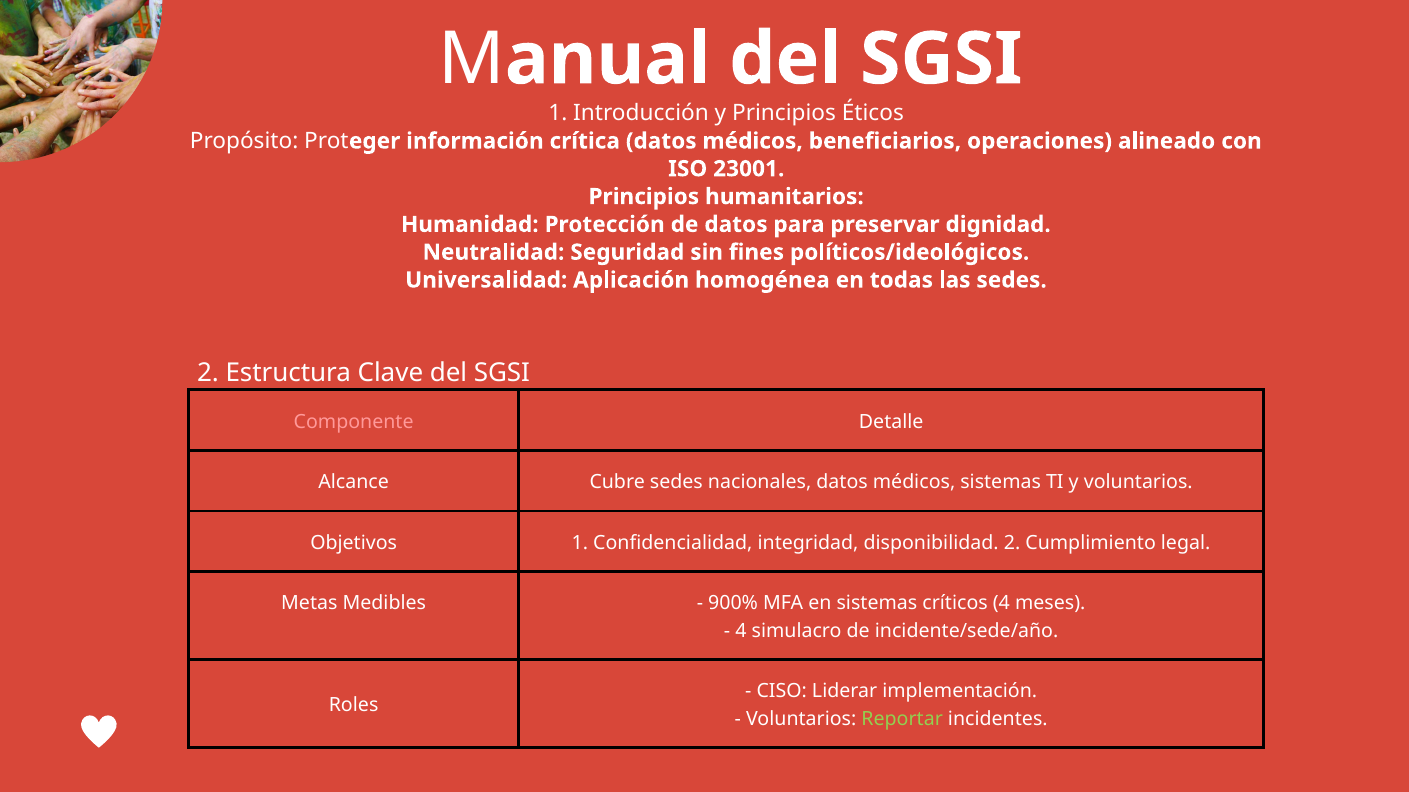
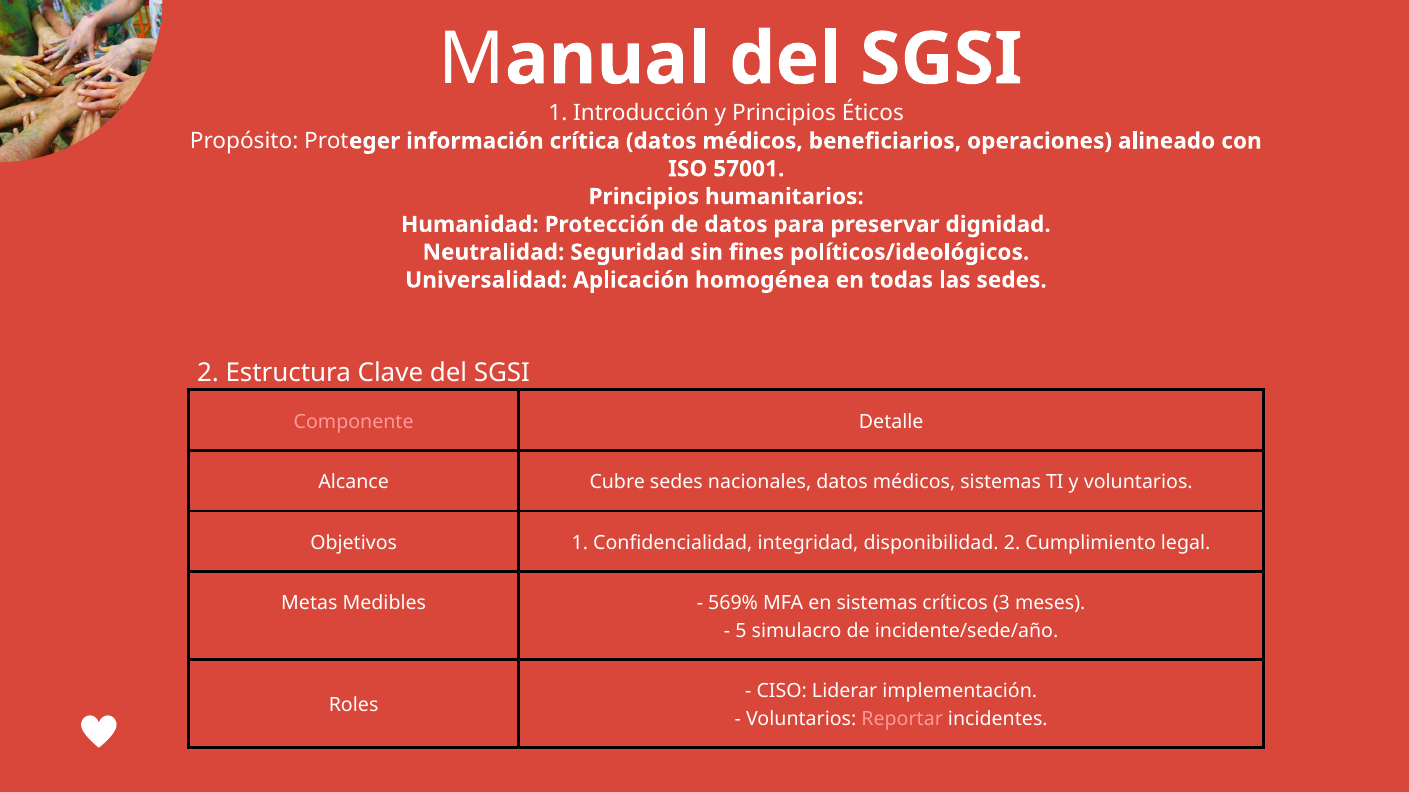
23001: 23001 -> 57001
900%: 900% -> 569%
críticos 4: 4 -> 3
4 at (741, 631): 4 -> 5
Reportar colour: light green -> pink
